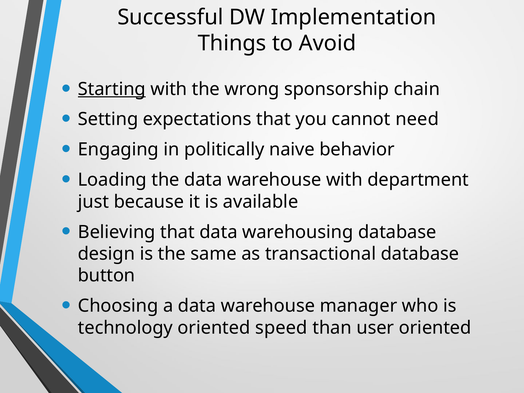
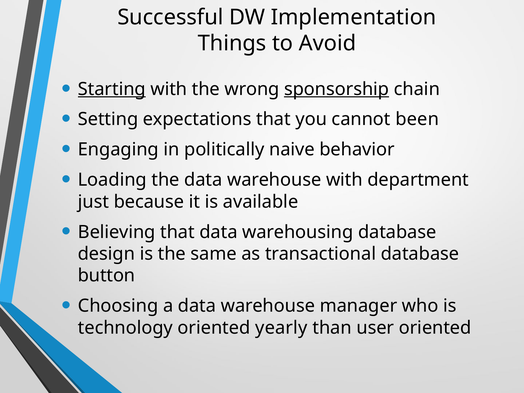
sponsorship underline: none -> present
need: need -> been
speed: speed -> yearly
